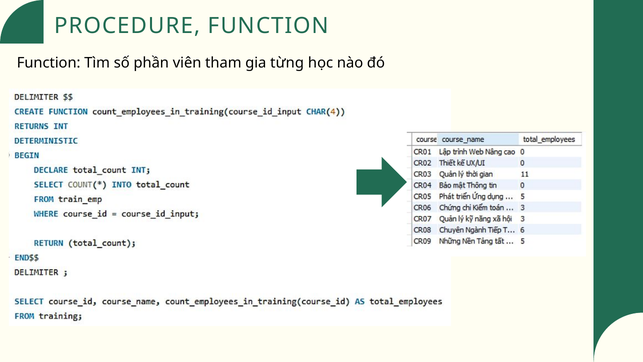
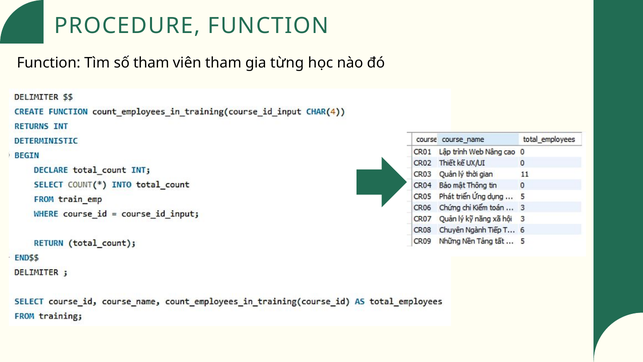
số phần: phần -> tham
